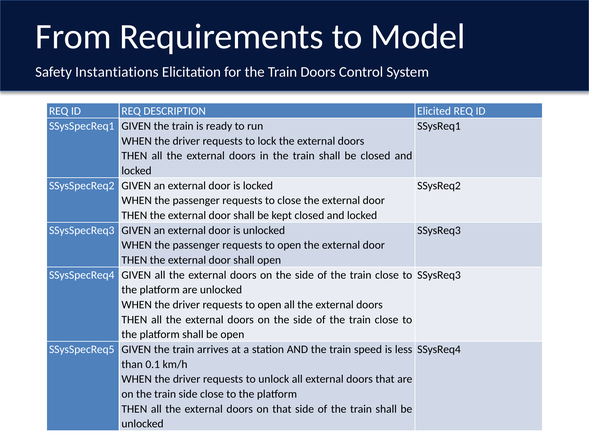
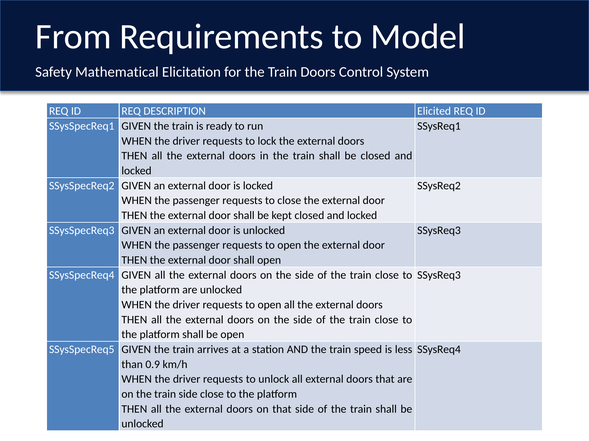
Instantiations: Instantiations -> Mathematical
0.1: 0.1 -> 0.9
